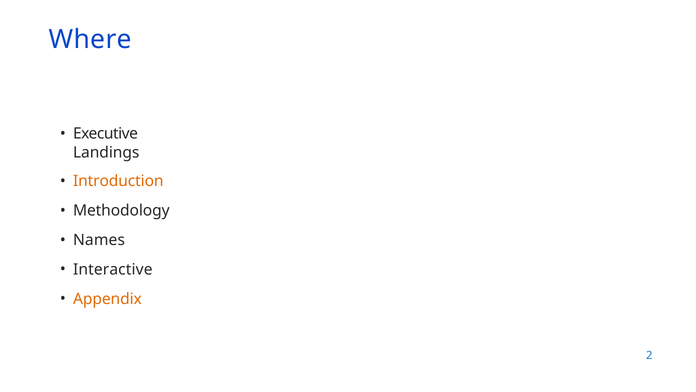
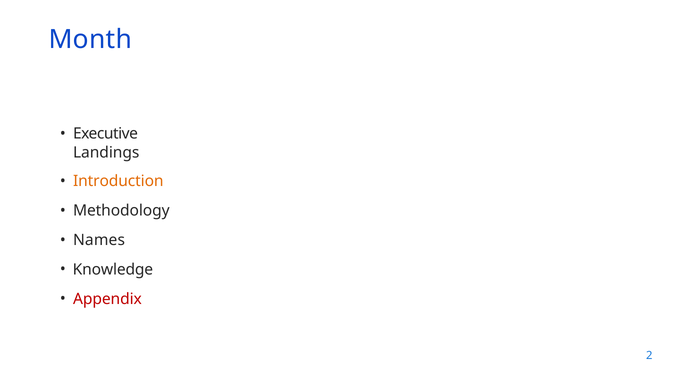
Where: Where -> Month
Interactive: Interactive -> Knowledge
Appendix colour: orange -> red
